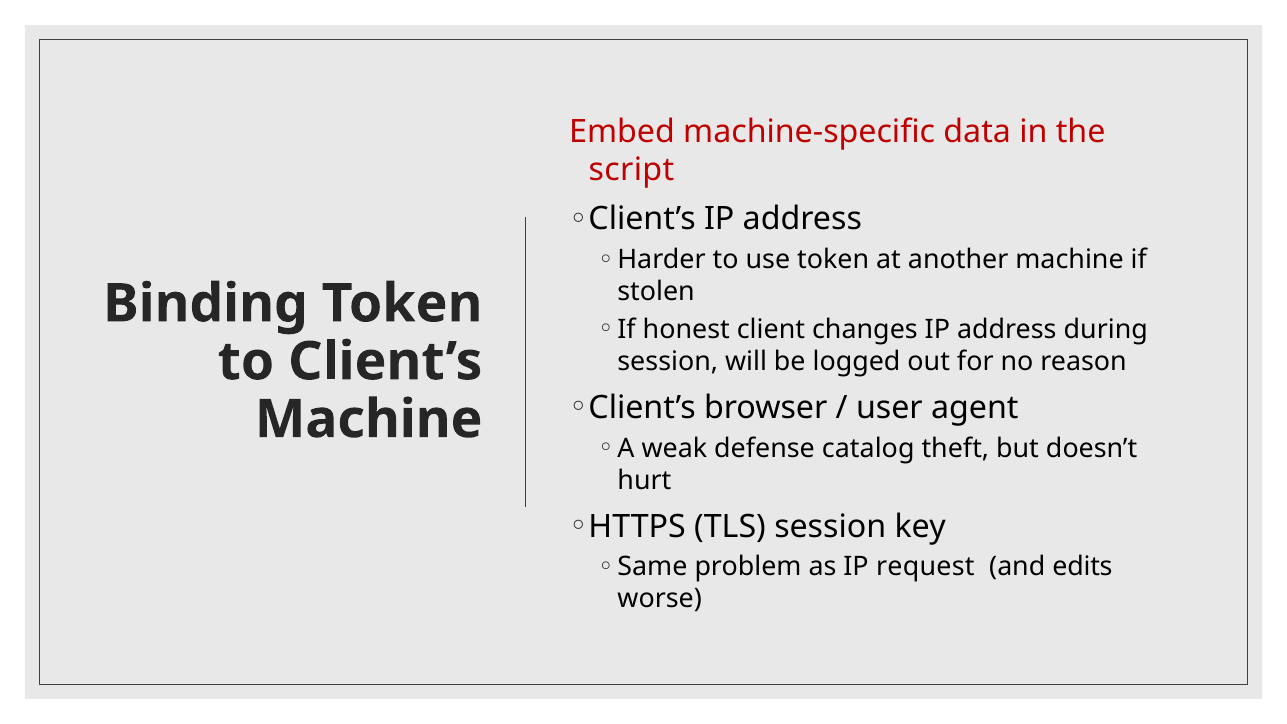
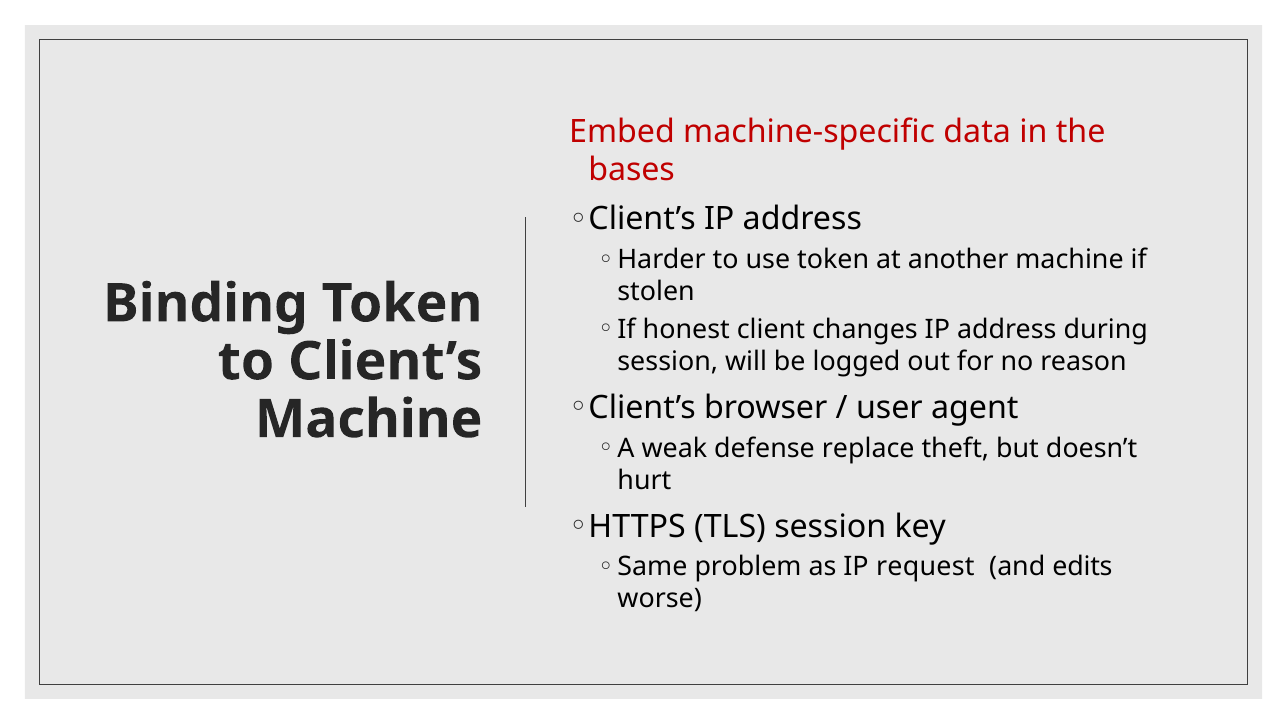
script: script -> bases
catalog: catalog -> replace
